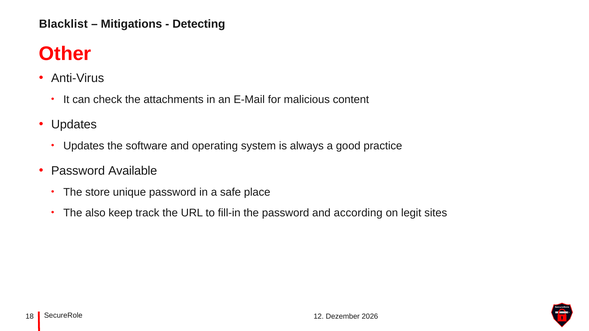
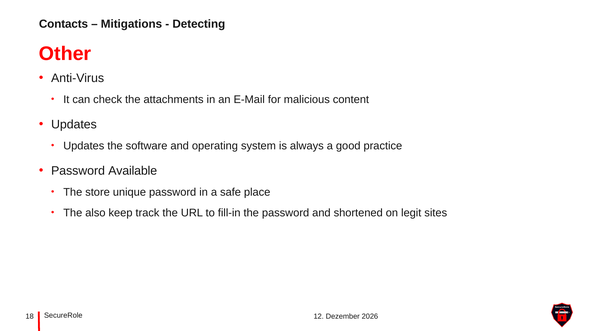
Blacklist: Blacklist -> Contacts
according: according -> shortened
